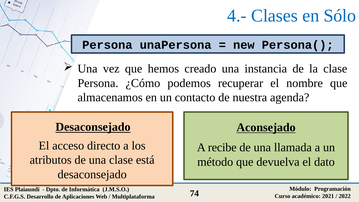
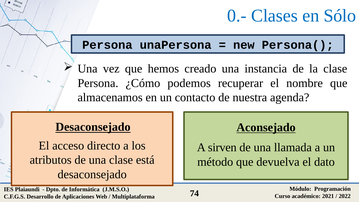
4.-: 4.- -> 0.-
recibe: recibe -> sirven
